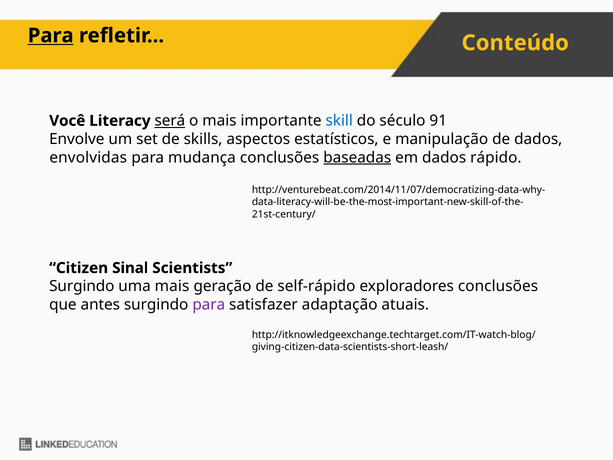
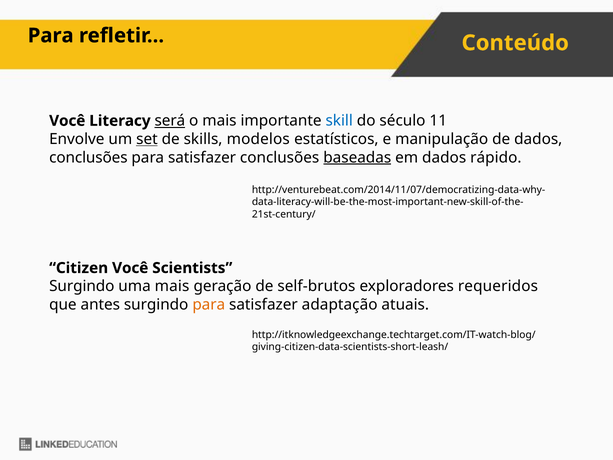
Para at (51, 36) underline: present -> none
91: 91 -> 11
set underline: none -> present
aspectos: aspectos -> modelos
envolvidas at (88, 158): envolvidas -> conclusões
mudança at (202, 158): mudança -> satisfazer
Citizen Sinal: Sinal -> Você
self-rápido: self-rápido -> self-brutos
exploradores conclusões: conclusões -> requeridos
para at (209, 305) colour: purple -> orange
